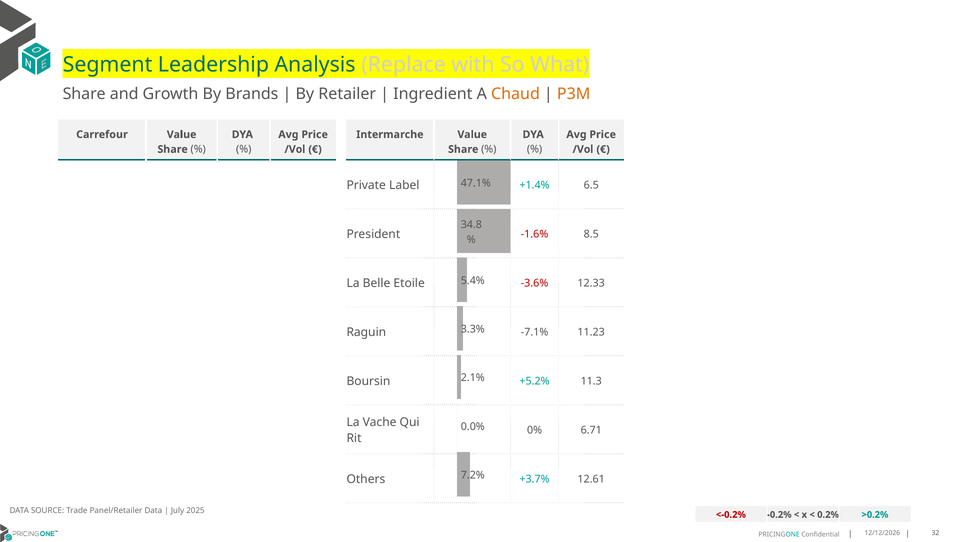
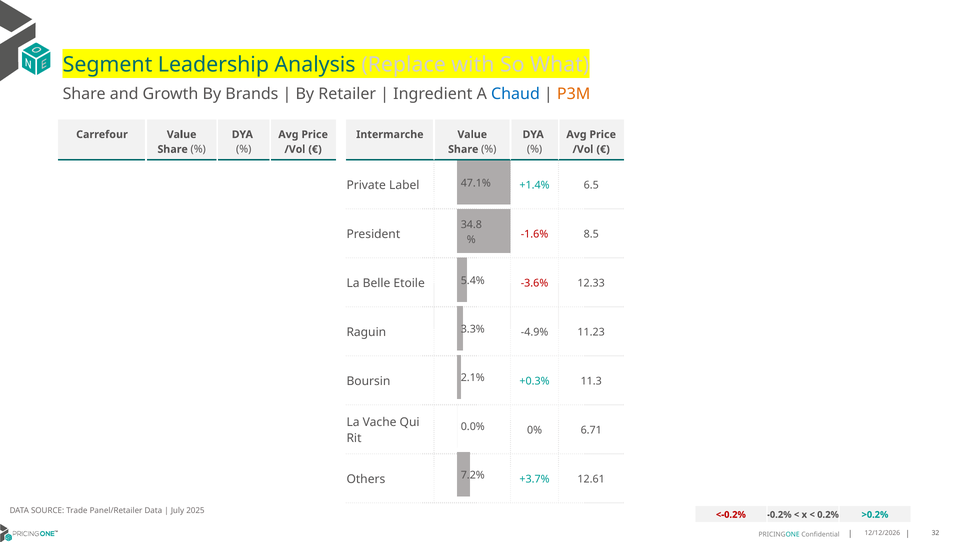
Chaud colour: orange -> blue
-7.1%: -7.1% -> -4.9%
+5.2%: +5.2% -> +0.3%
